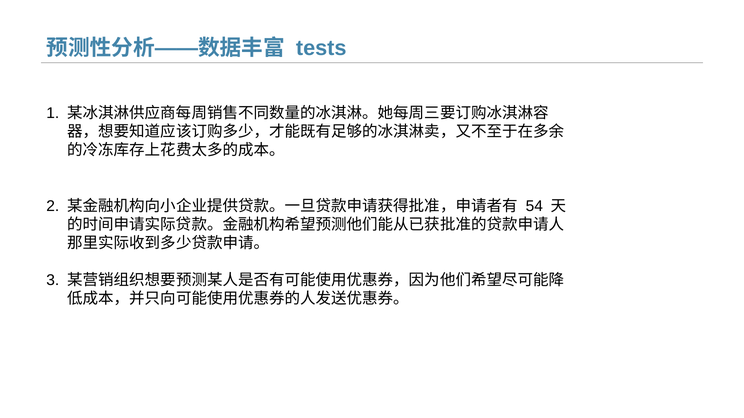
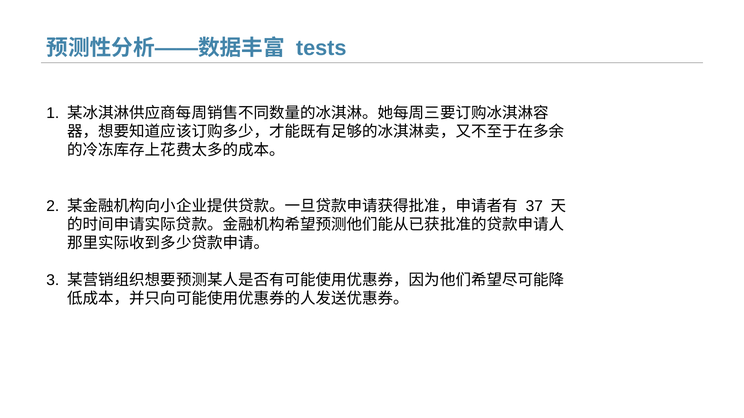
54: 54 -> 37
